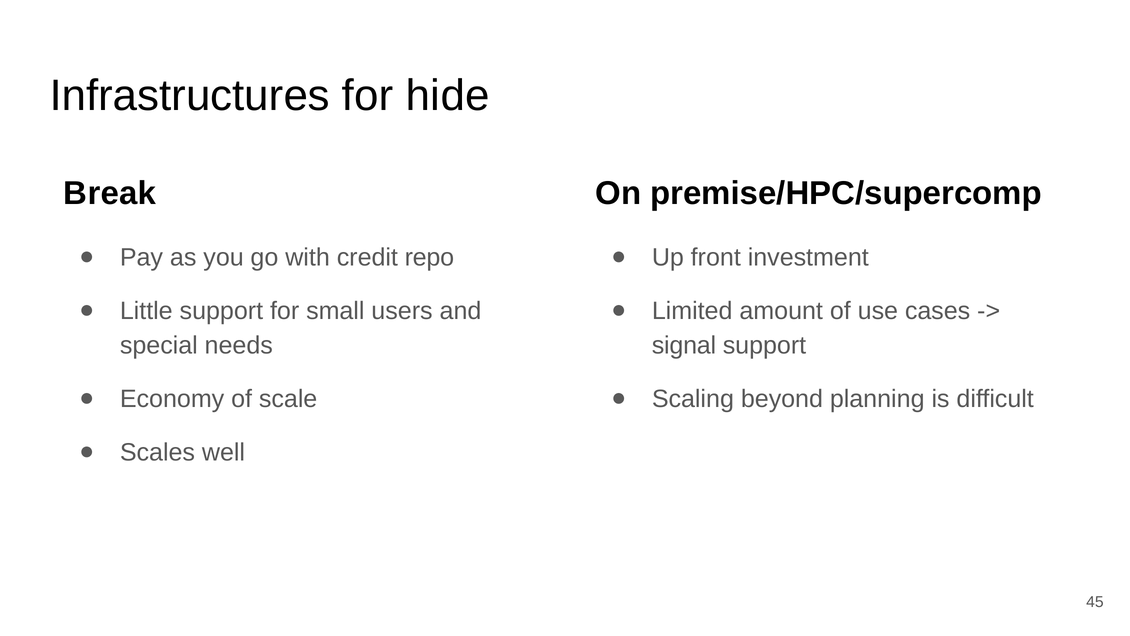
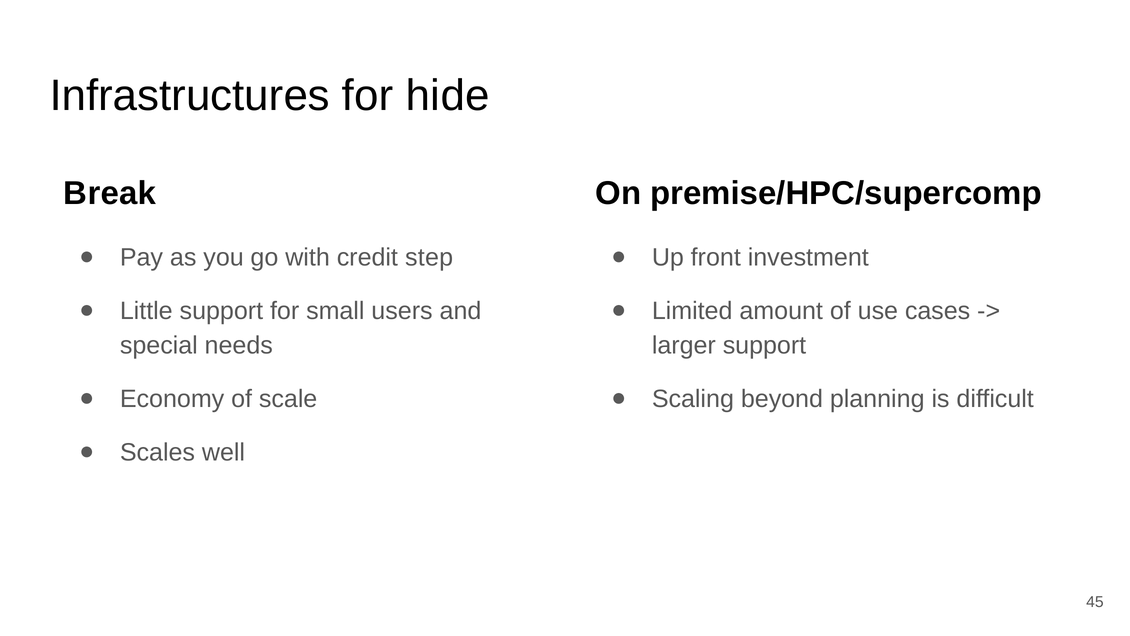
repo: repo -> step
signal: signal -> larger
